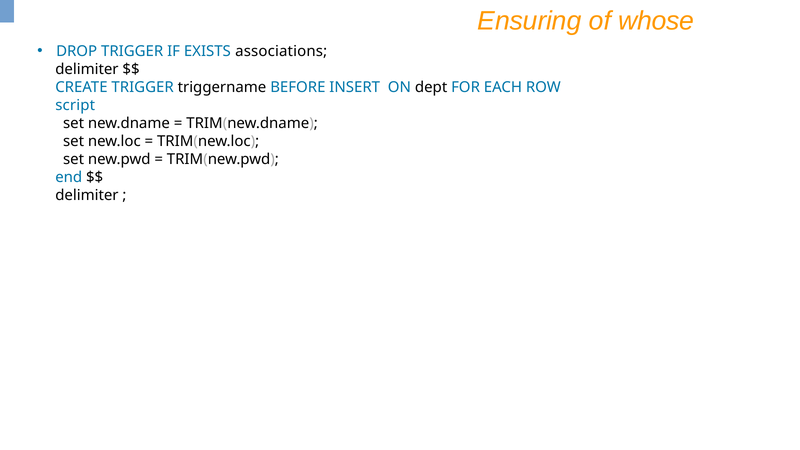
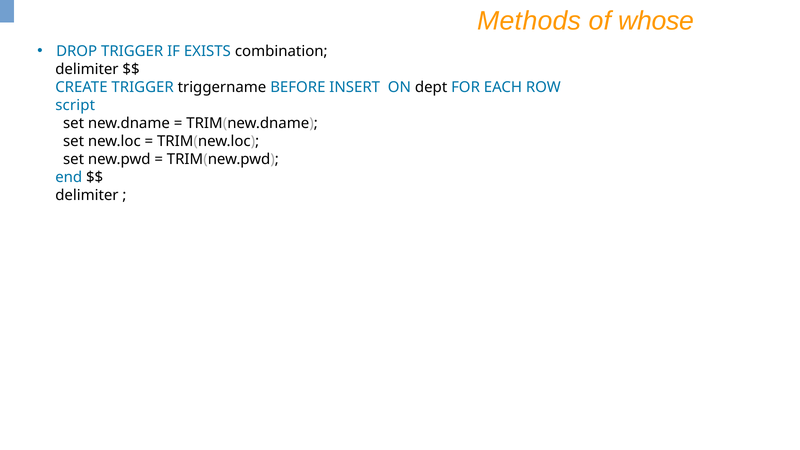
Ensuring: Ensuring -> Methods
associations: associations -> combination
